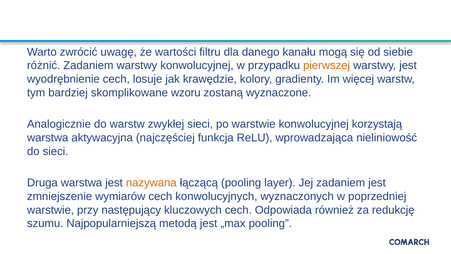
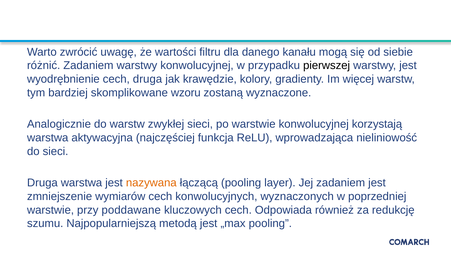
pierwszej colour: orange -> black
cech losuje: losuje -> druga
następujący: następujący -> poddawane
